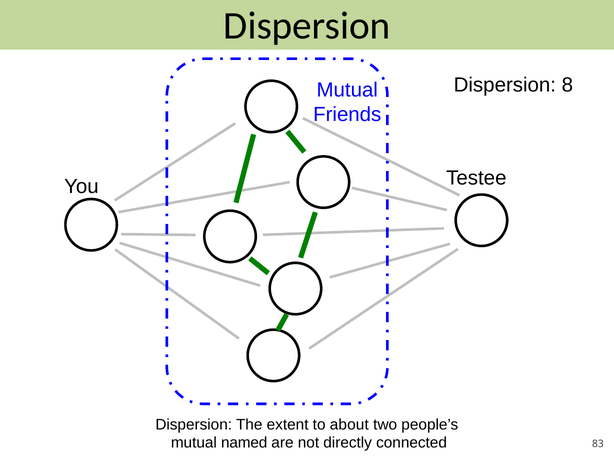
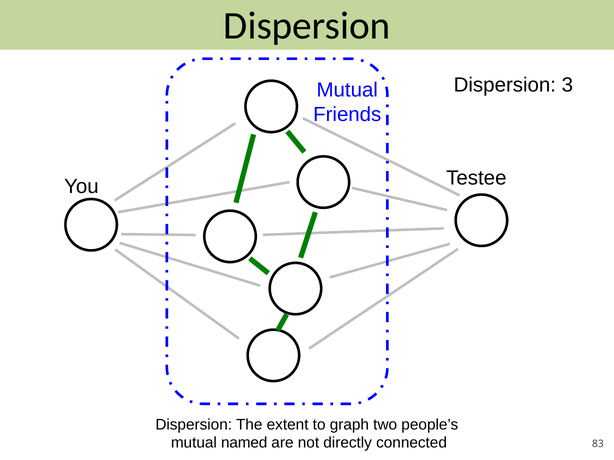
8: 8 -> 3
about: about -> graph
